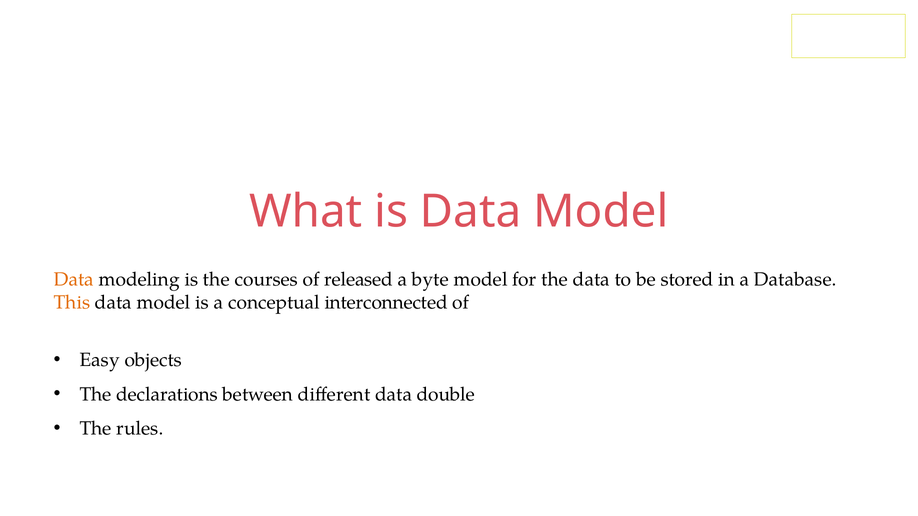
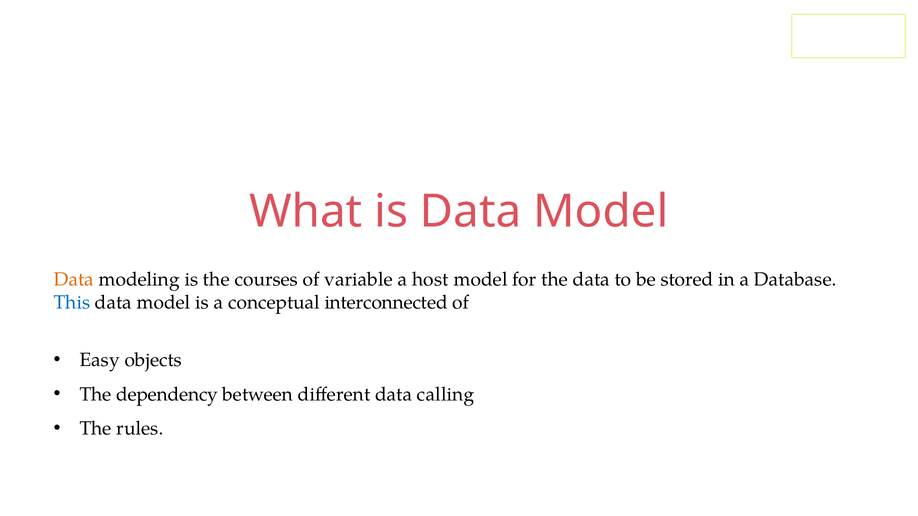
released: released -> variable
byte: byte -> host
This colour: orange -> blue
declarations: declarations -> dependency
double: double -> calling
